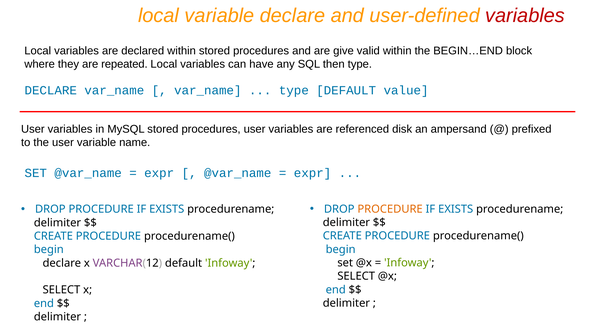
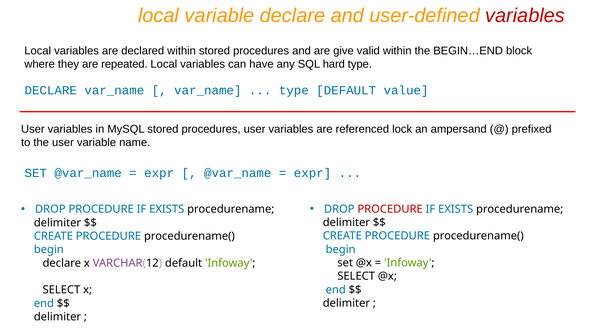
then: then -> hard
disk: disk -> lock
PROCEDURE at (390, 209) colour: orange -> red
